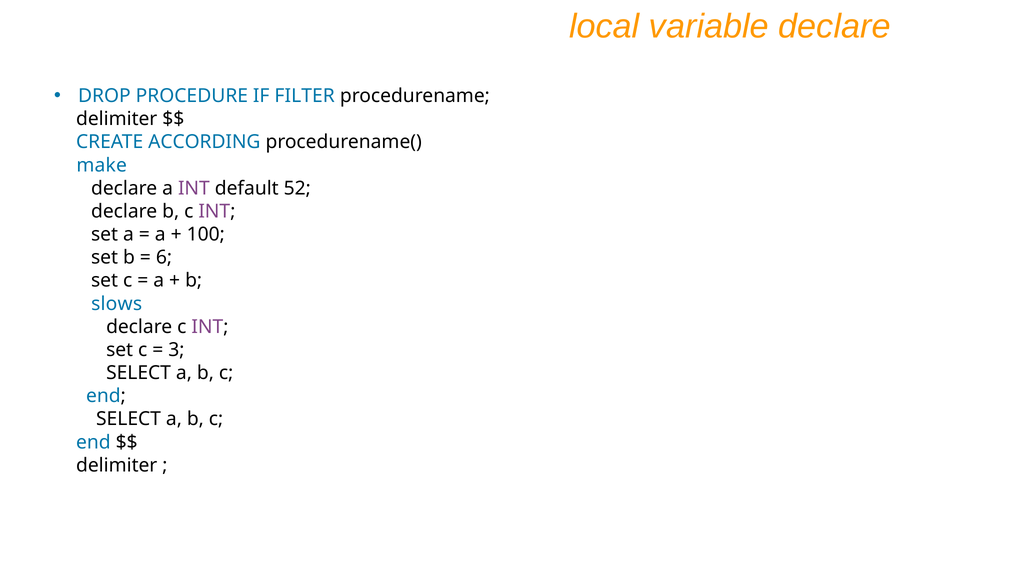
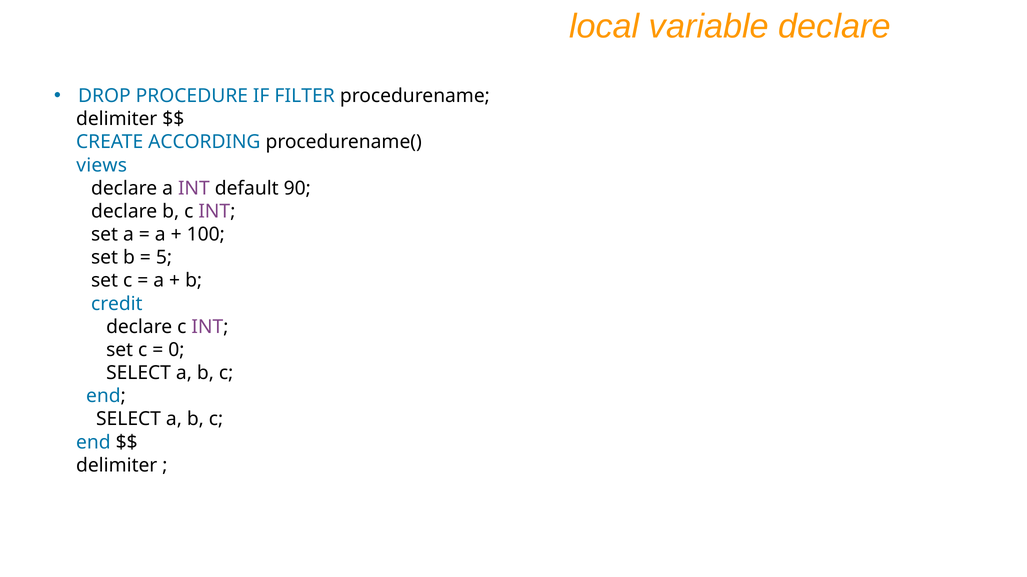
make: make -> views
52: 52 -> 90
6: 6 -> 5
slows: slows -> credit
3: 3 -> 0
